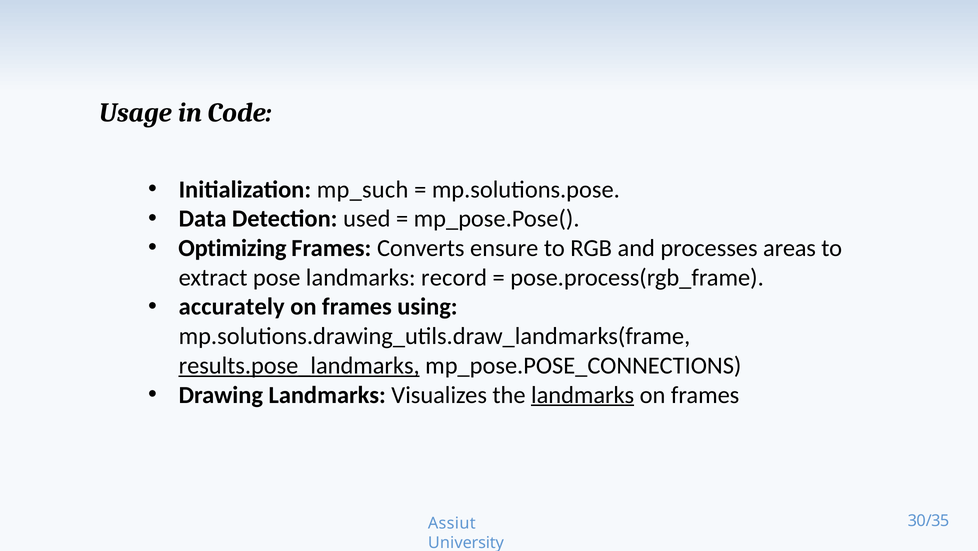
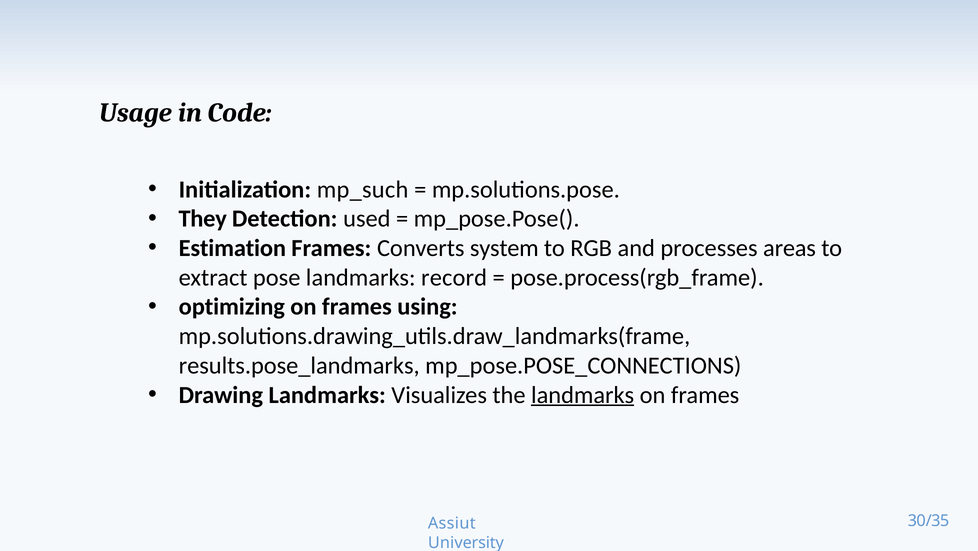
Data: Data -> They
Optimizing: Optimizing -> Estimation
ensure: ensure -> system
accurately: accurately -> optimizing
results.pose_landmarks underline: present -> none
